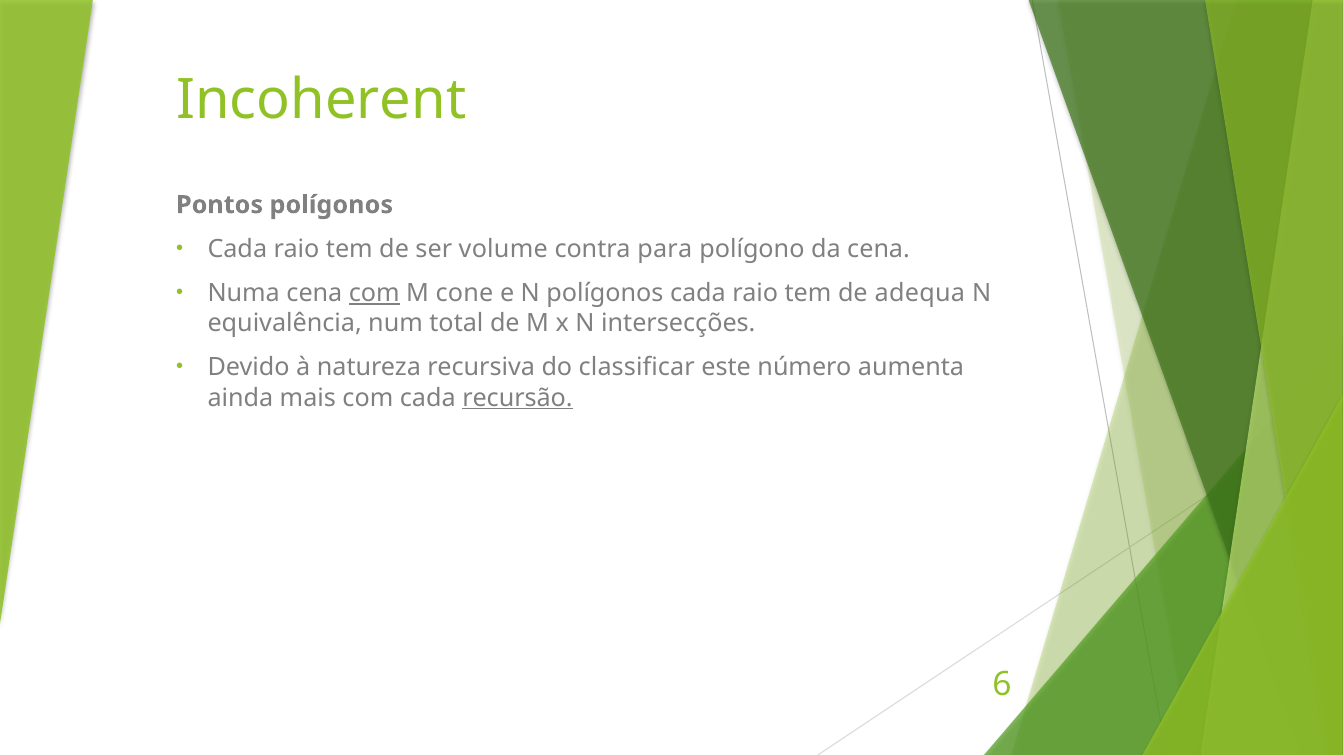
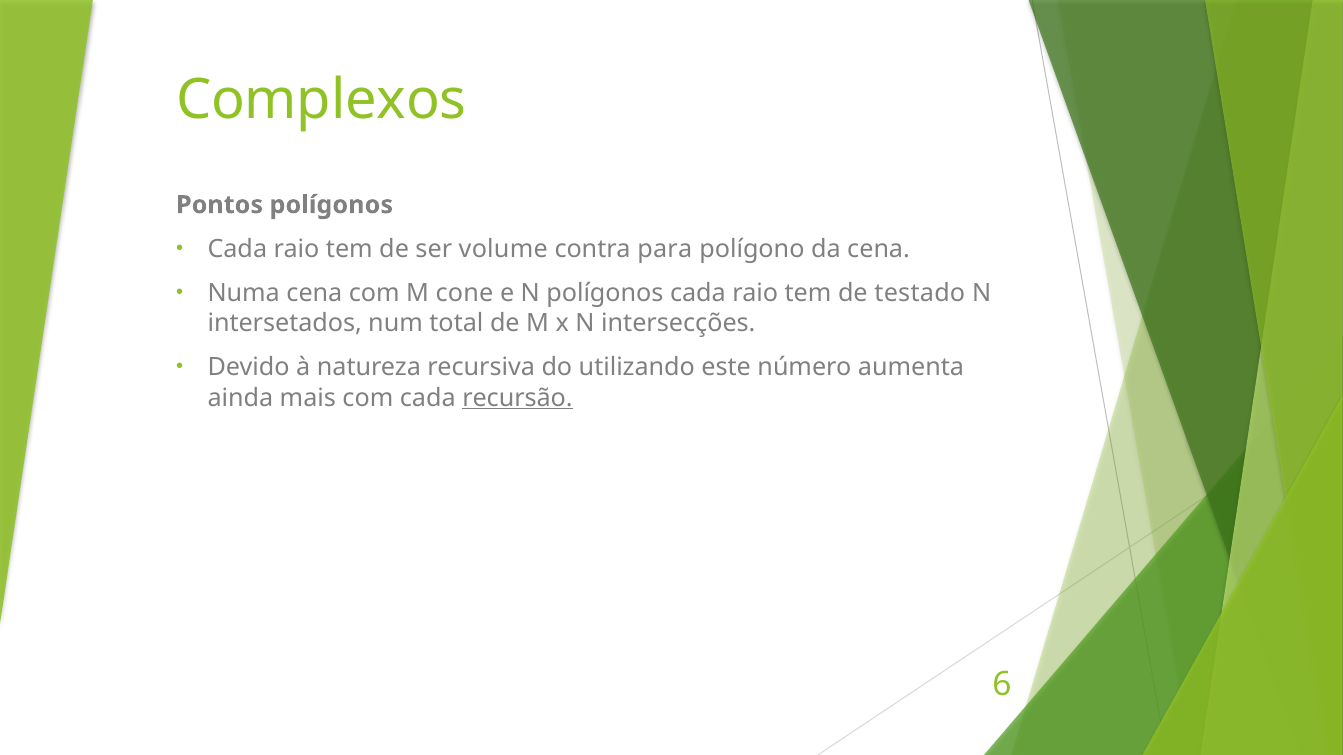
Incoherent: Incoherent -> Complexos
com at (374, 293) underline: present -> none
adequa: adequa -> testado
equivalência: equivalência -> intersetados
classificar: classificar -> utilizando
